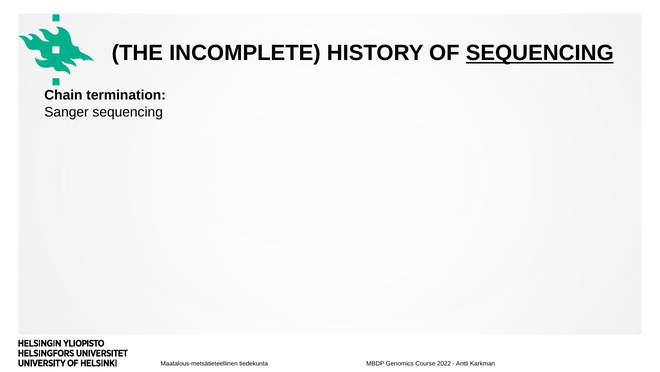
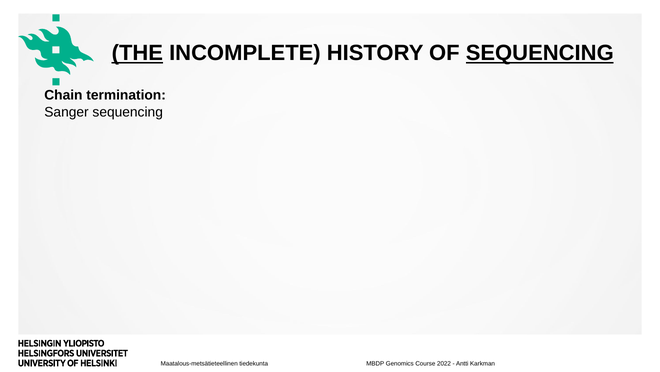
THE underline: none -> present
